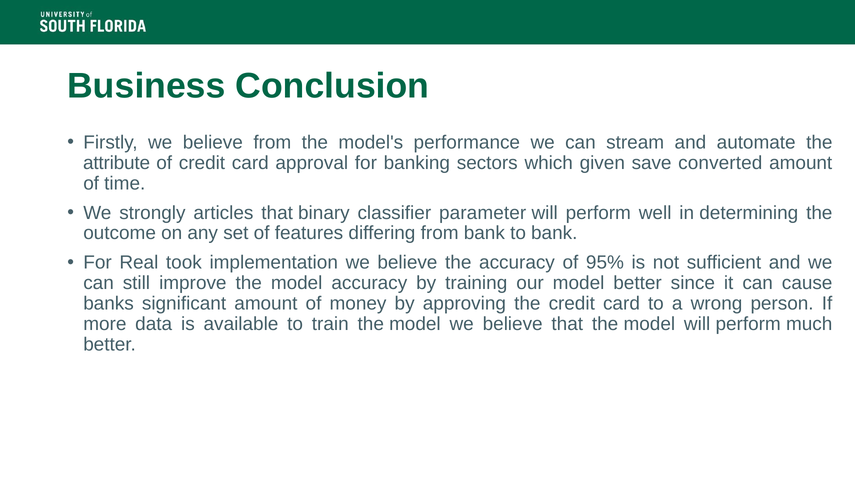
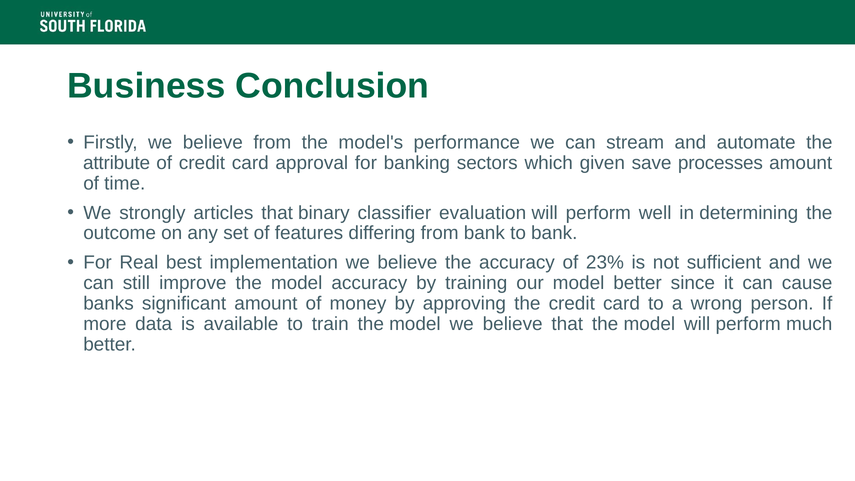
converted: converted -> processes
parameter: parameter -> evaluation
took: took -> best
95%: 95% -> 23%
